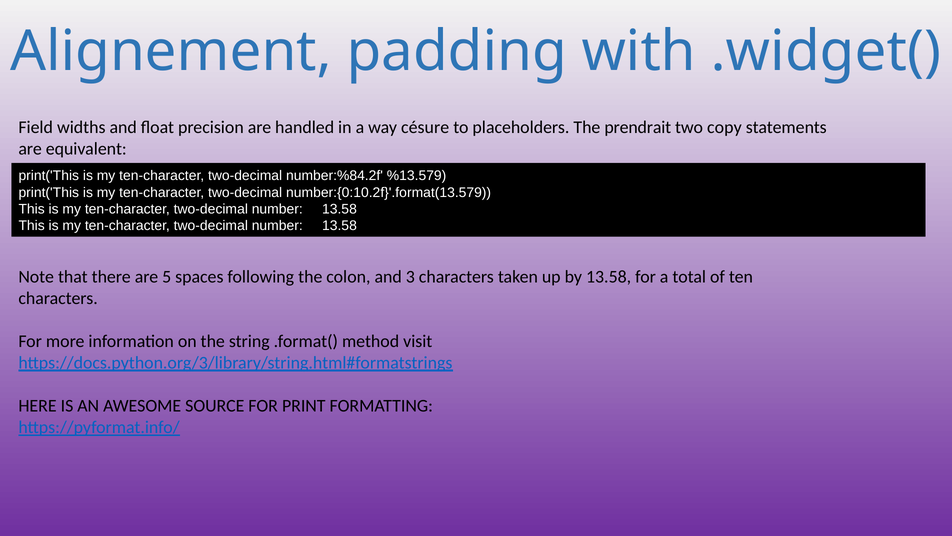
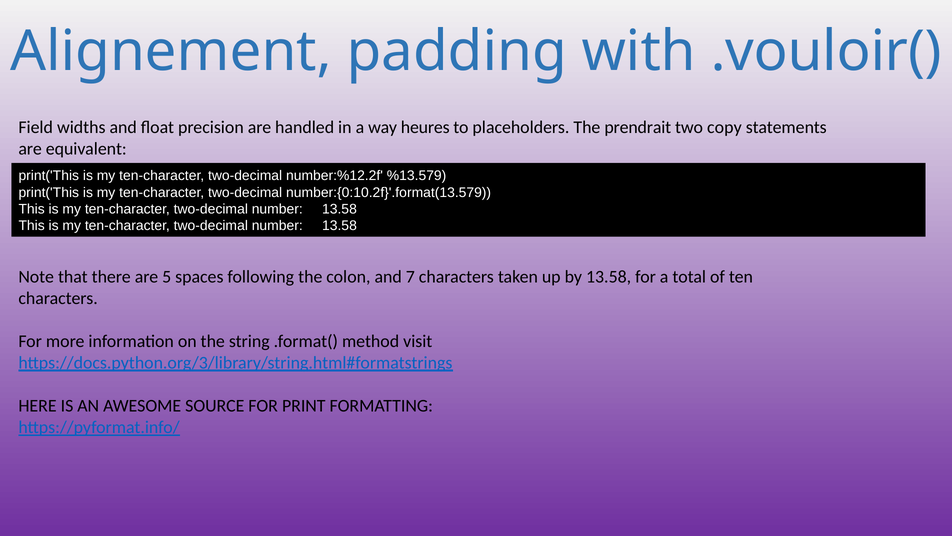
.widget(: .widget( -> .vouloir(
césure: césure -> heures
number:%84.2f: number:%84.2f -> number:%12.2f
3: 3 -> 7
